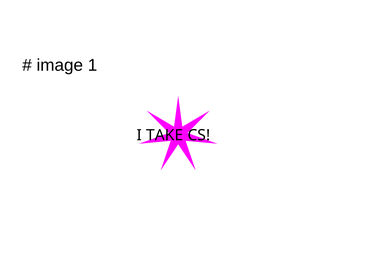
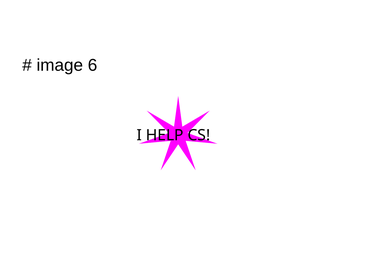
1: 1 -> 6
TAKE: TAKE -> HELP
